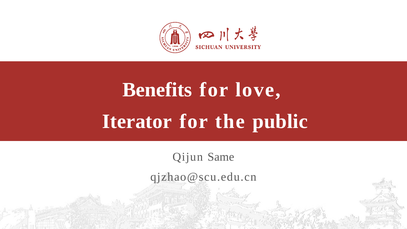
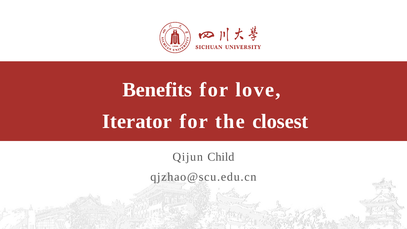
public: public -> closest
Same: Same -> Child
